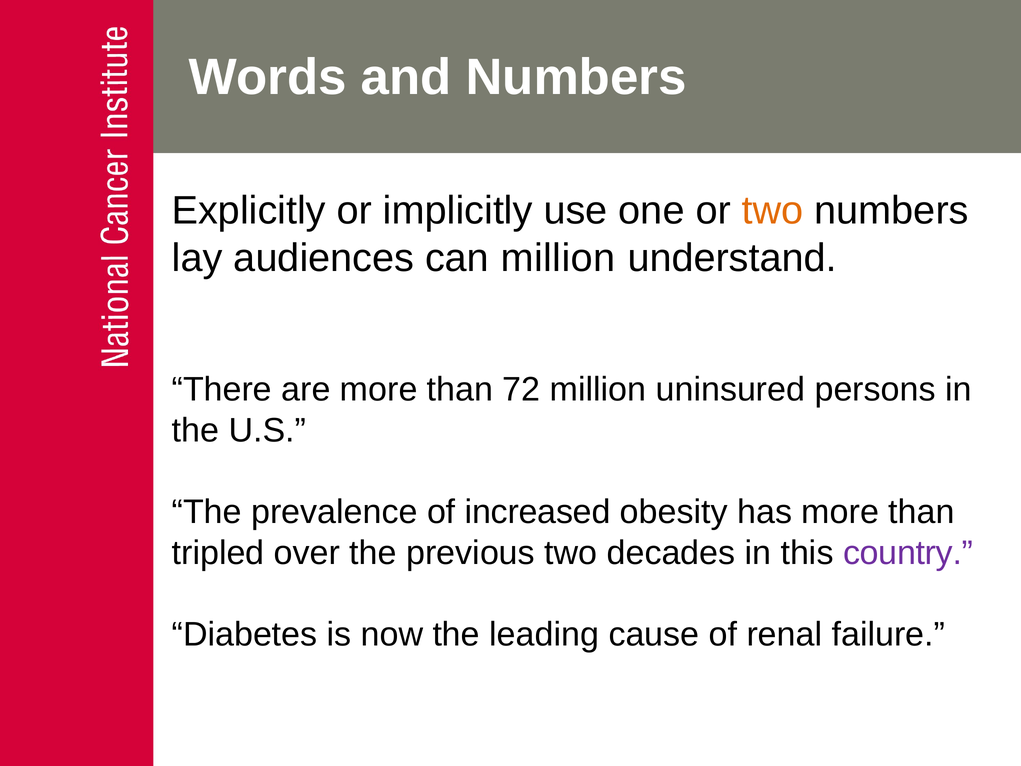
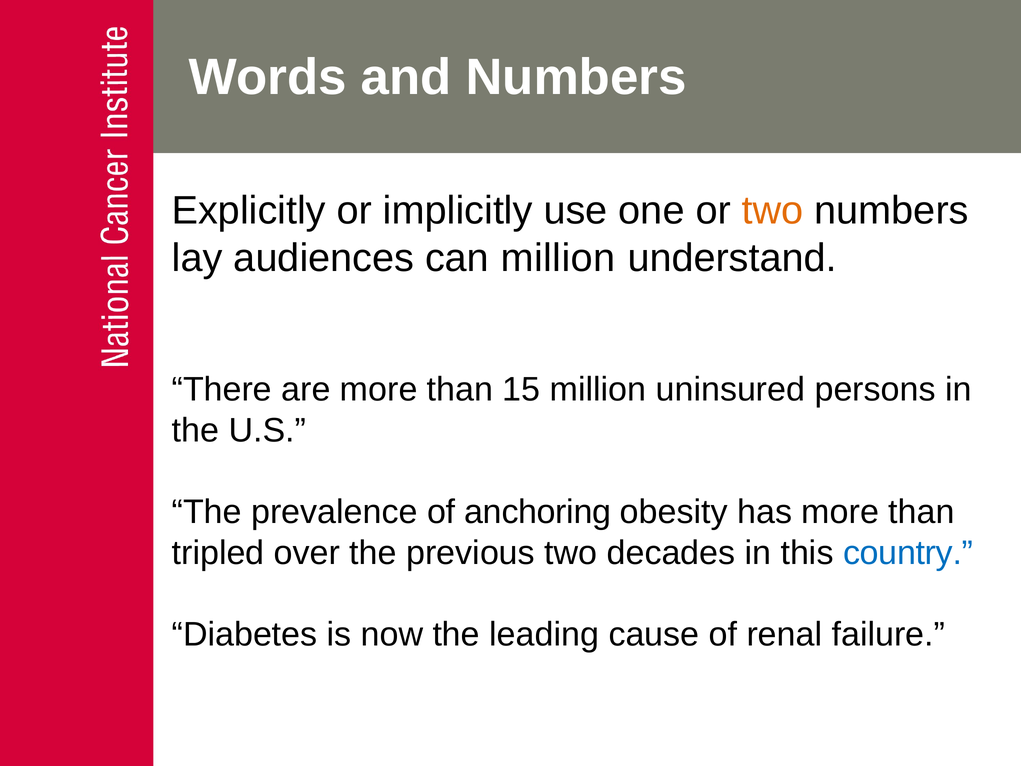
72: 72 -> 15
increased: increased -> anchoring
country colour: purple -> blue
